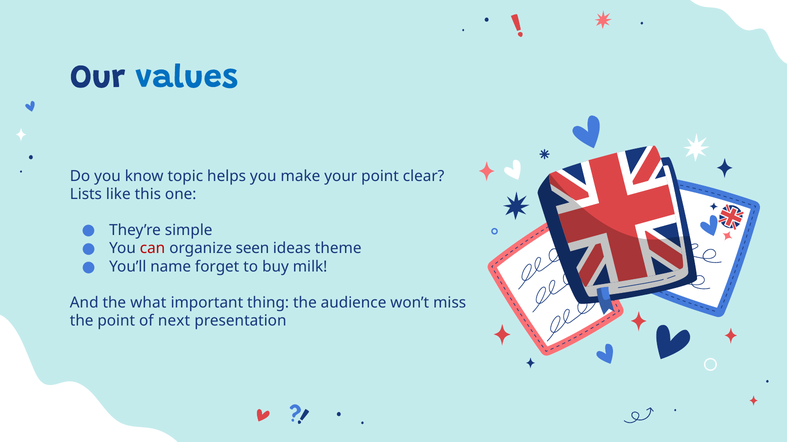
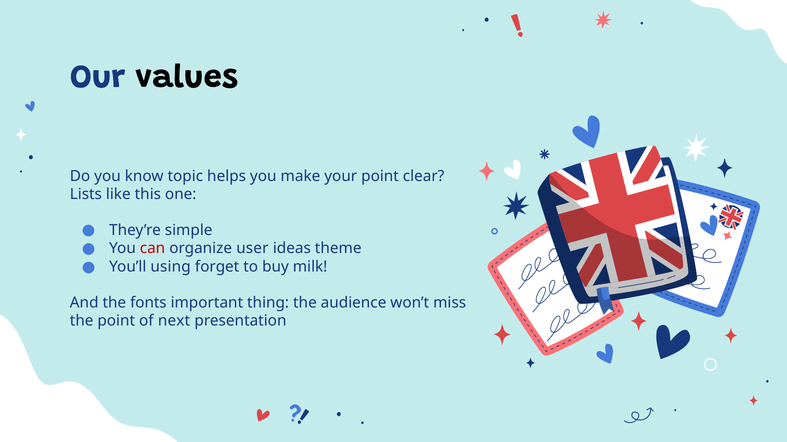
values colour: blue -> black
seen: seen -> user
name: name -> using
what: what -> fonts
